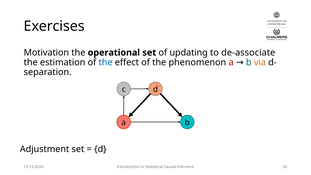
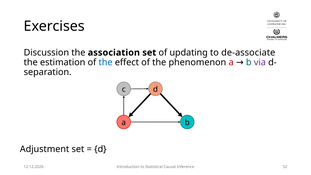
Motivation: Motivation -> Discussion
operational: operational -> association
via colour: orange -> purple
